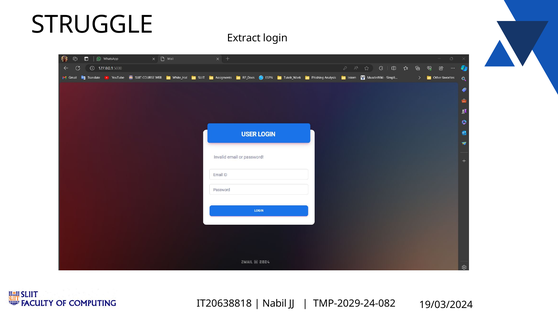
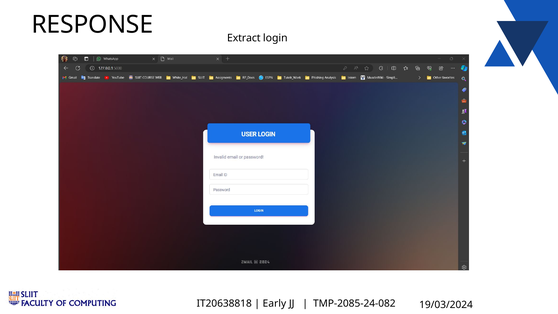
STRUGGLE: STRUGGLE -> RESPONSE
Nabil: Nabil -> Early
TMP-2029-24-082: TMP-2029-24-082 -> TMP-2085-24-082
